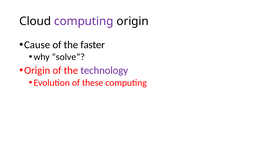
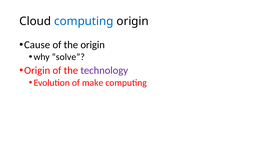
computing at (84, 21) colour: purple -> blue
the faster: faster -> origin
these: these -> make
